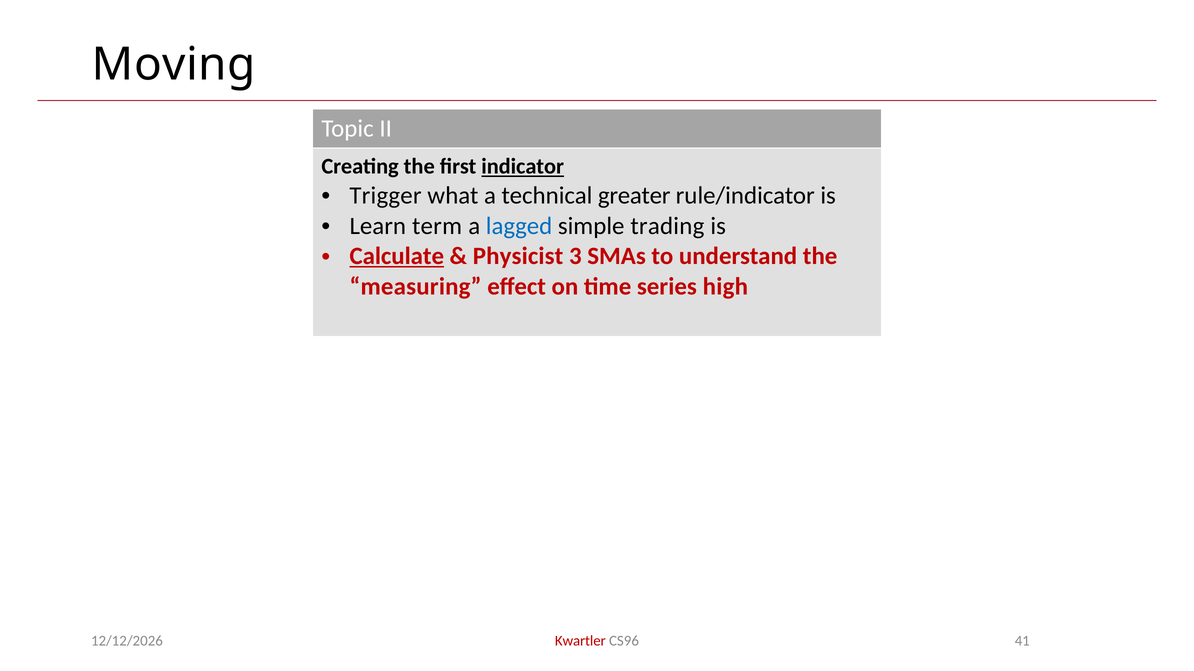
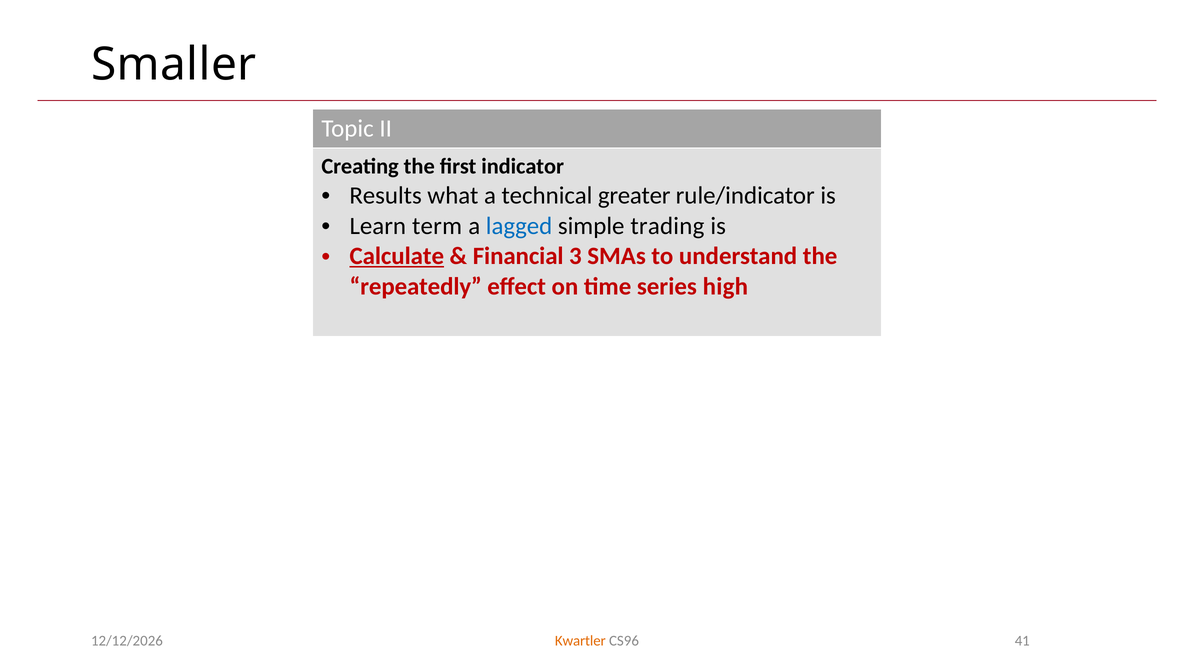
Moving: Moving -> Smaller
indicator underline: present -> none
Trigger: Trigger -> Results
Physicist: Physicist -> Financial
measuring: measuring -> repeatedly
Kwartler colour: red -> orange
